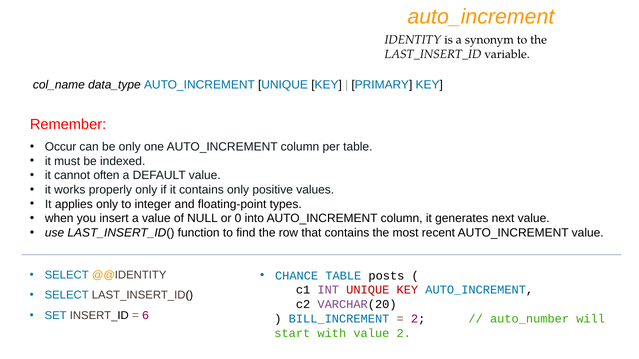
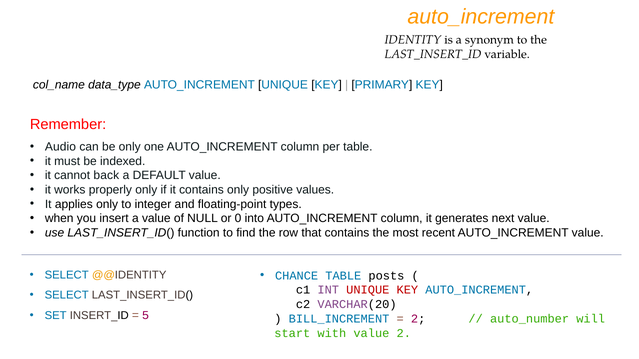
Occur: Occur -> Audio
often: often -> back
6: 6 -> 5
